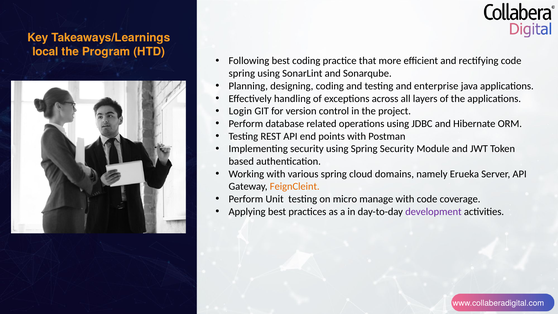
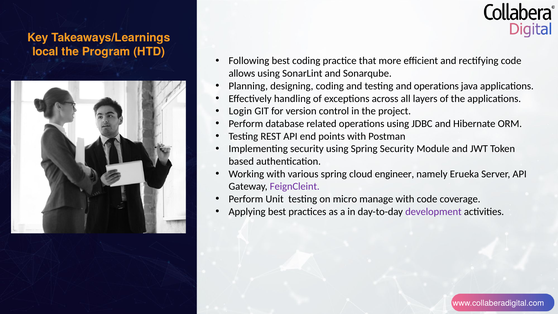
spring at (242, 73): spring -> allows
and enterprise: enterprise -> operations
domains: domains -> engineer
FeignCleint colour: orange -> purple
